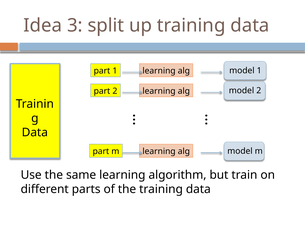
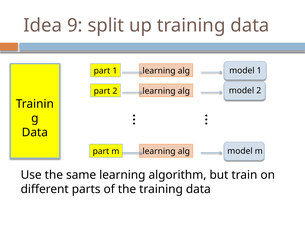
3: 3 -> 9
